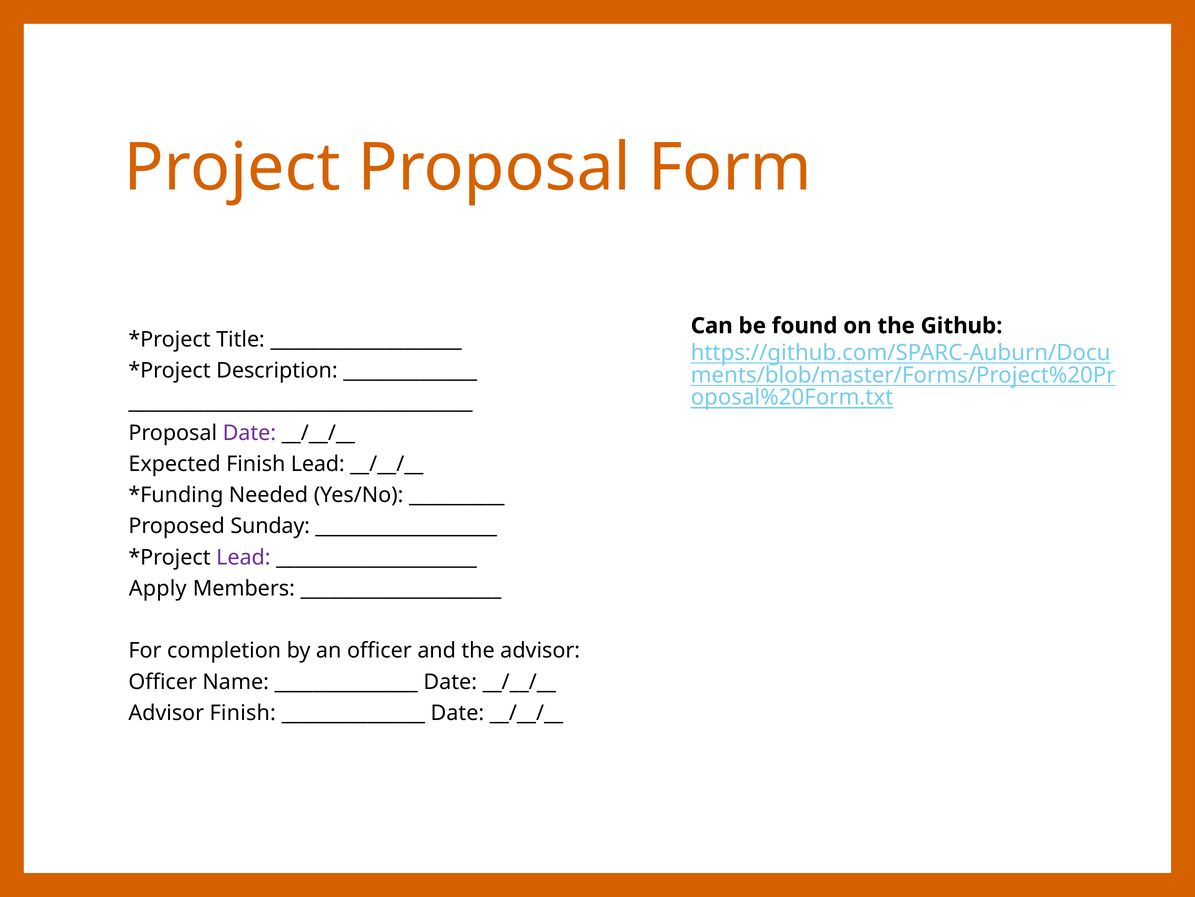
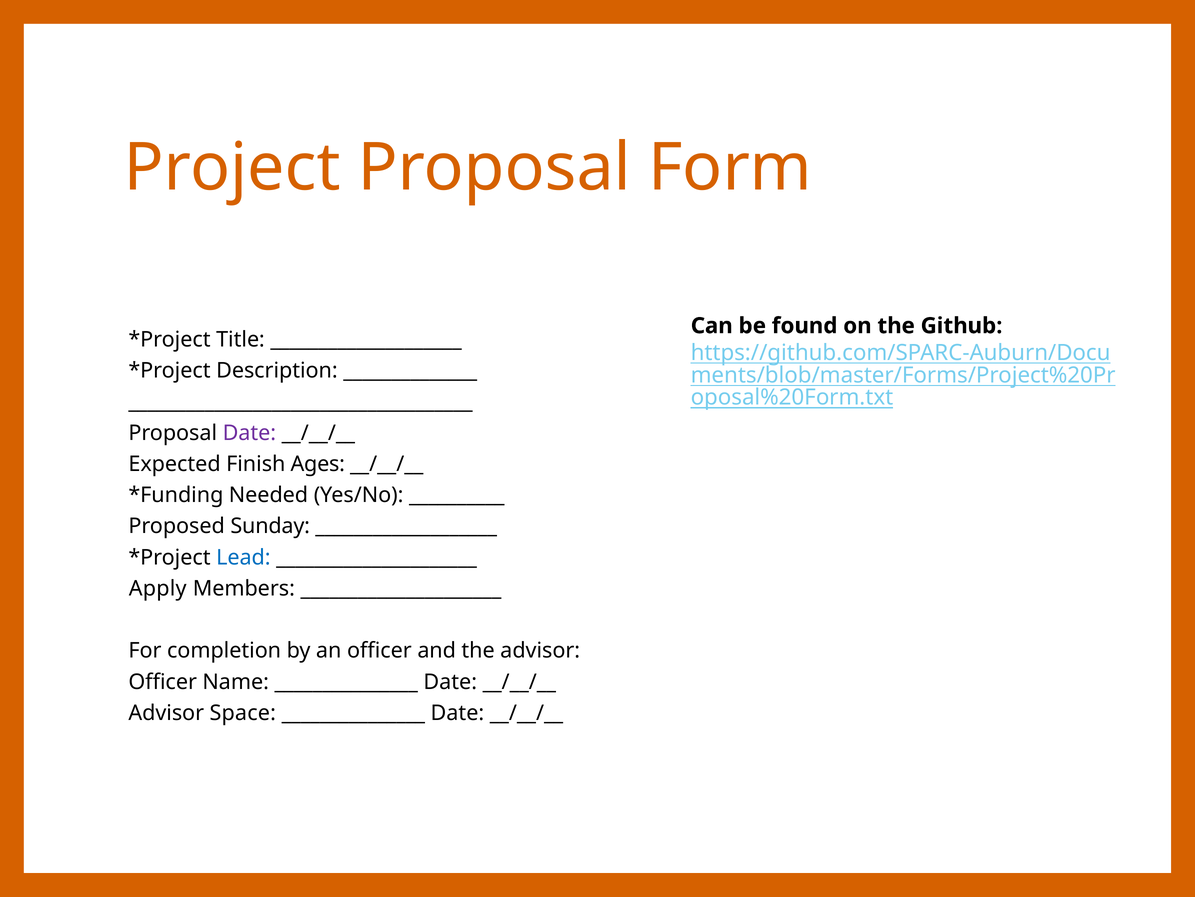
Finish Lead: Lead -> Ages
Lead at (243, 557) colour: purple -> blue
Advisor Finish: Finish -> Space
